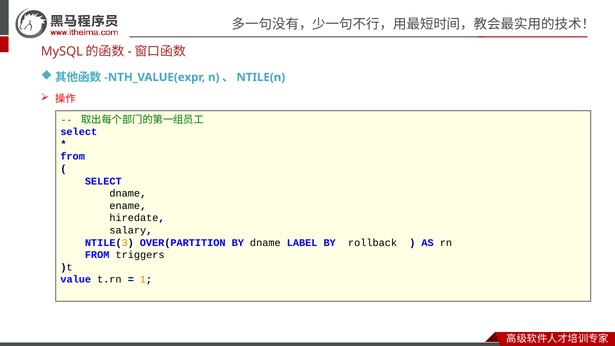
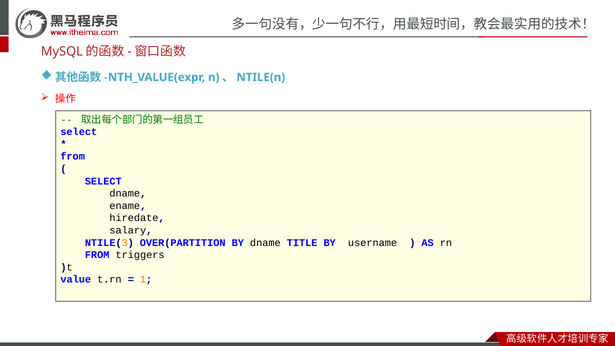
LABEL: LABEL -> TITLE
rollback: rollback -> username
